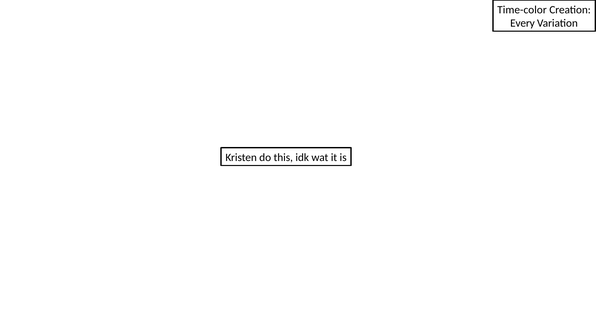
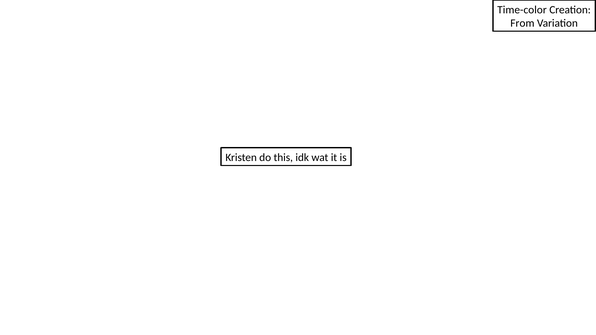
Every: Every -> From
